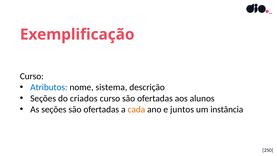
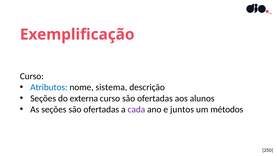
criados: criados -> externa
cada colour: orange -> purple
instância: instância -> métodos
